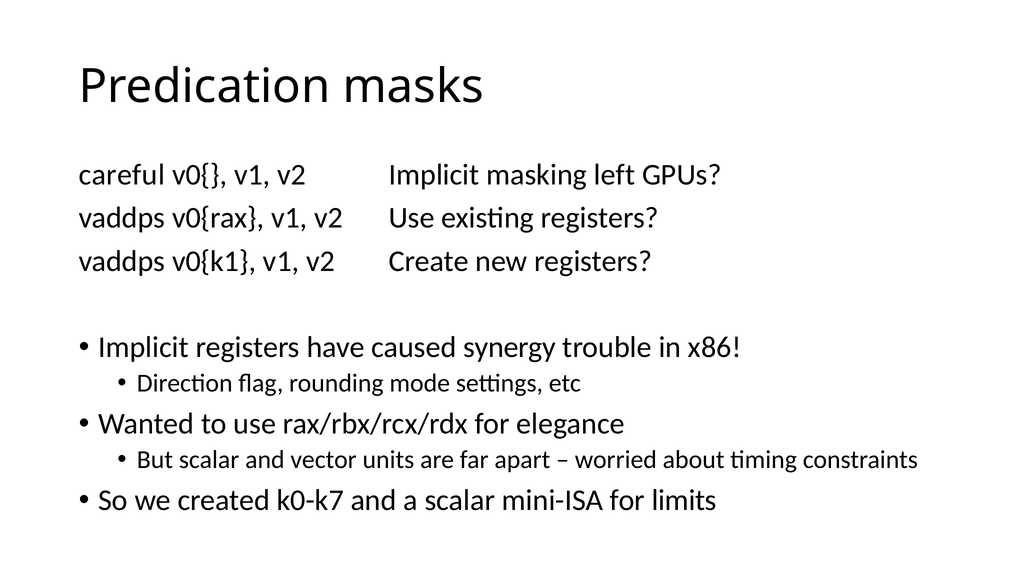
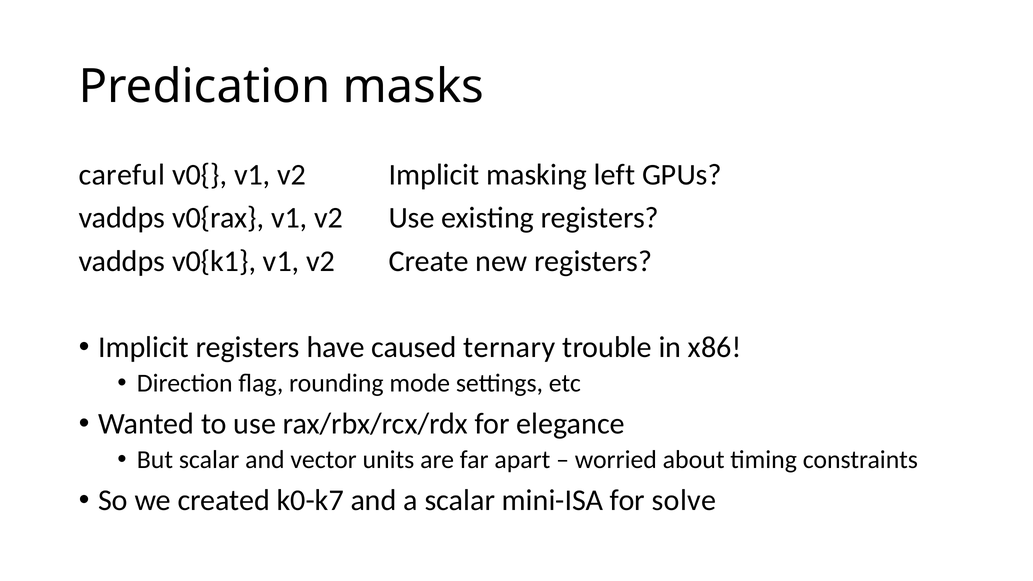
synergy: synergy -> ternary
limits: limits -> solve
